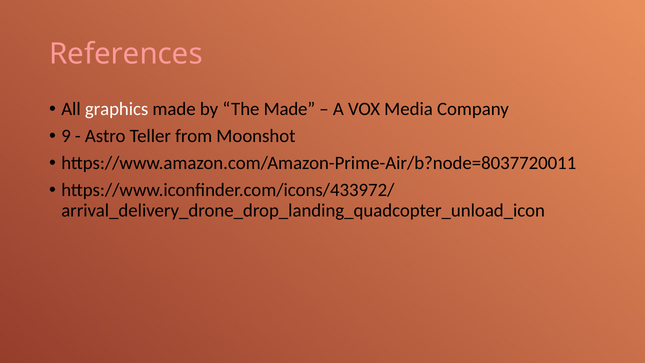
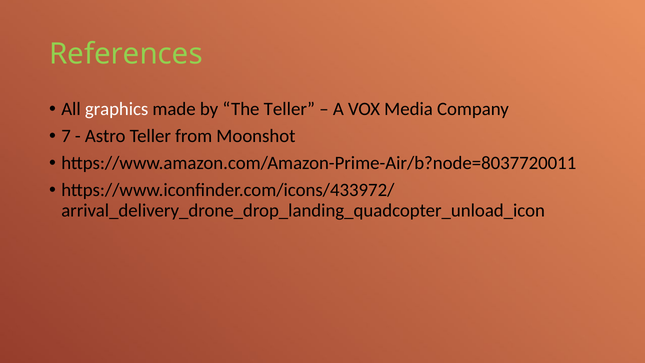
References colour: pink -> light green
The Made: Made -> Teller
9: 9 -> 7
